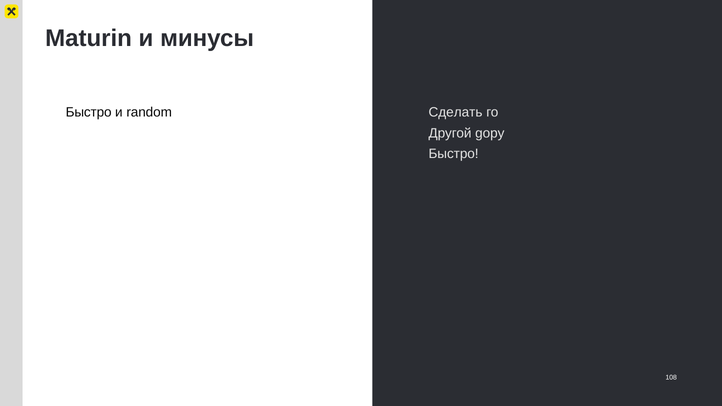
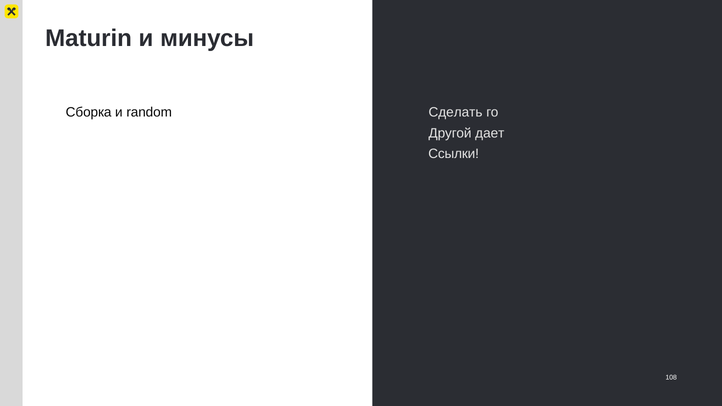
Быстро at (89, 112): Быстро -> Сборка
gopy: gopy -> дает
Быстро at (454, 154): Быстро -> Ссылки
